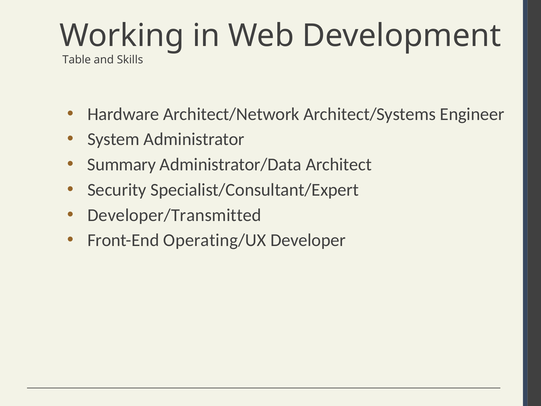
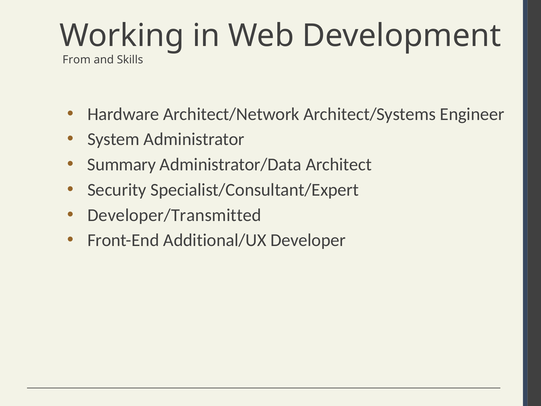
Table: Table -> From
Operating/UX: Operating/UX -> Additional/UX
